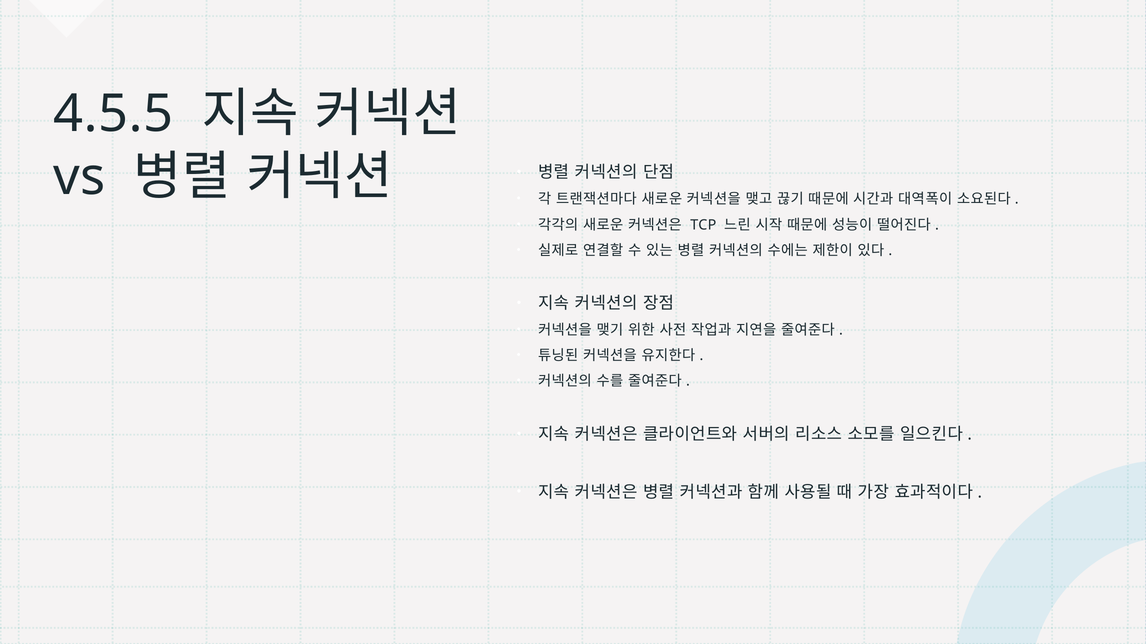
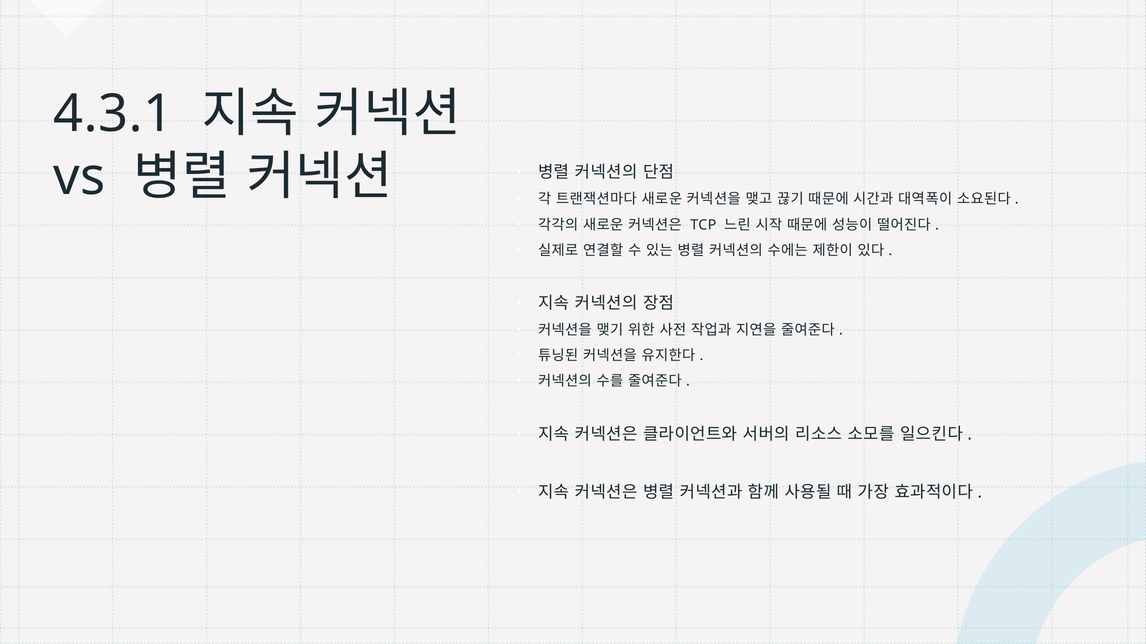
4.5.5: 4.5.5 -> 4.3.1
